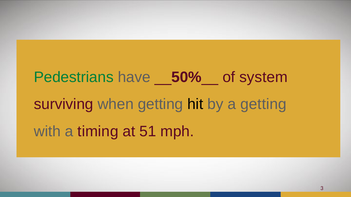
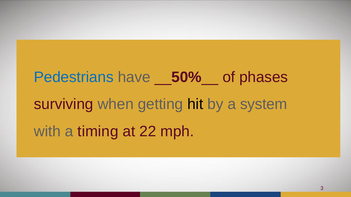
Pedestrians colour: green -> blue
system: system -> phases
a getting: getting -> system
51: 51 -> 22
